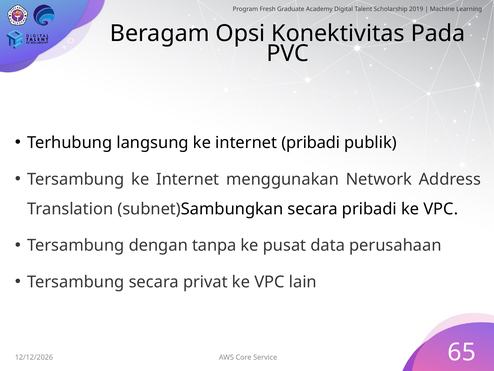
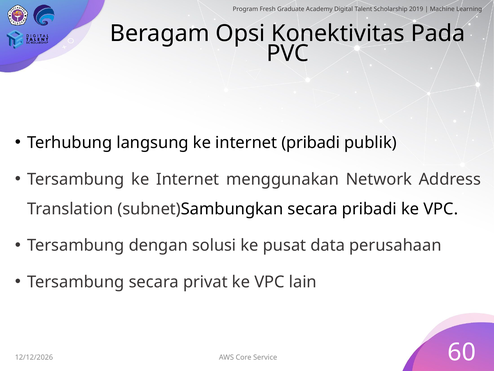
tanpa: tanpa -> solusi
65: 65 -> 60
